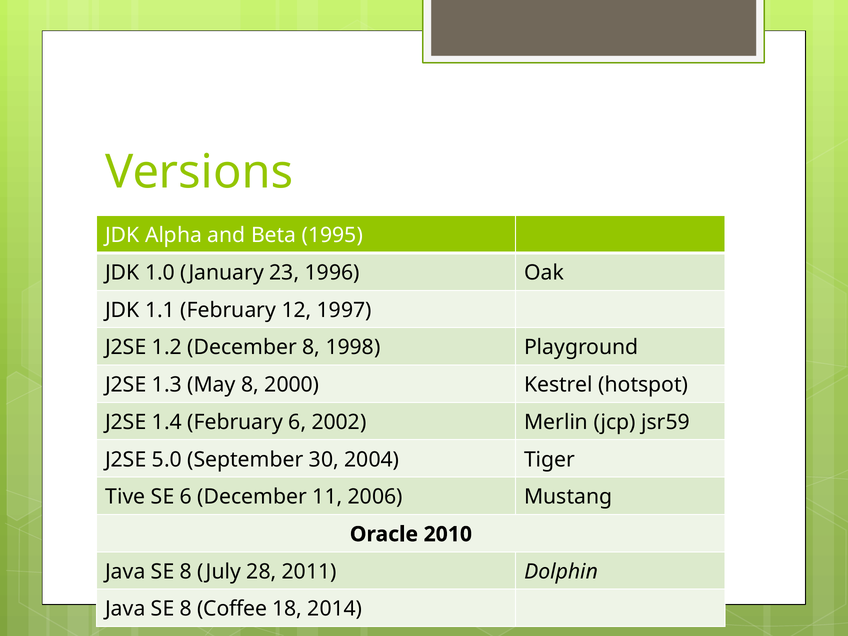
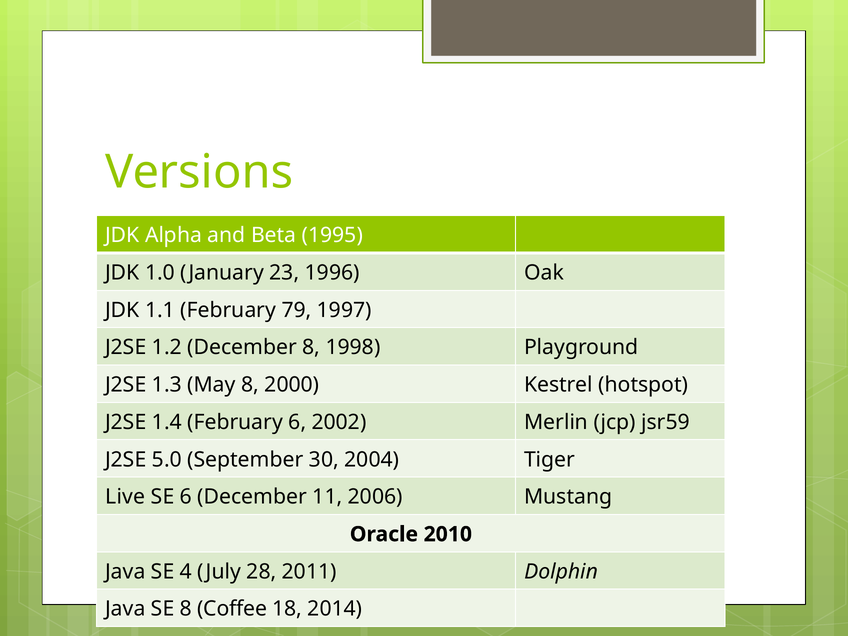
12: 12 -> 79
Tive: Tive -> Live
8 at (186, 572): 8 -> 4
